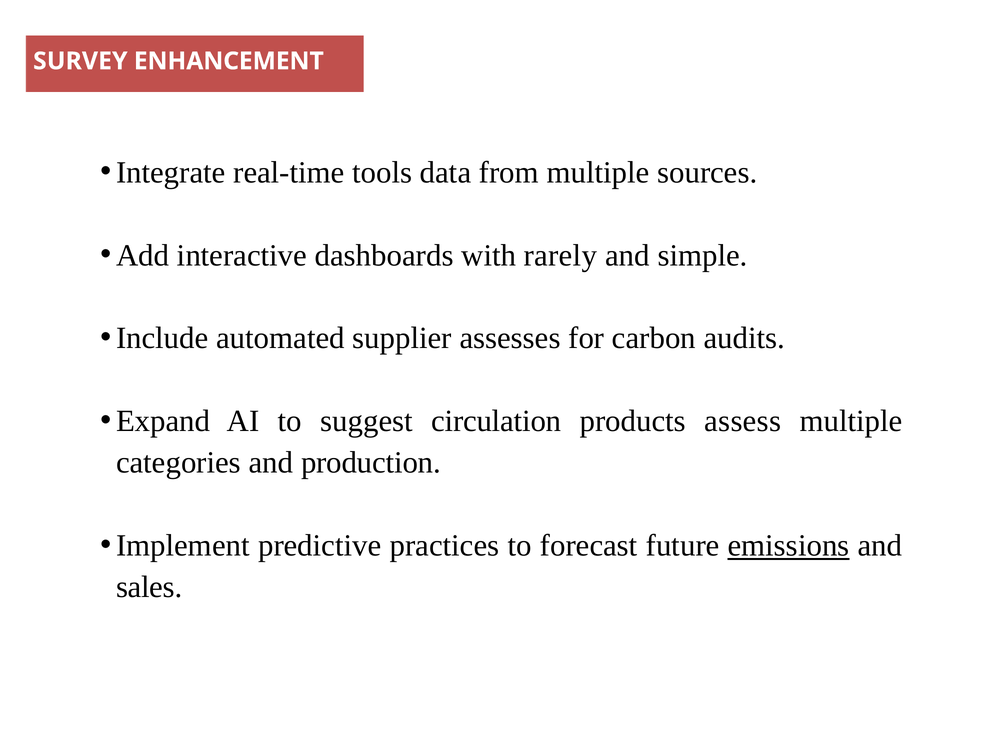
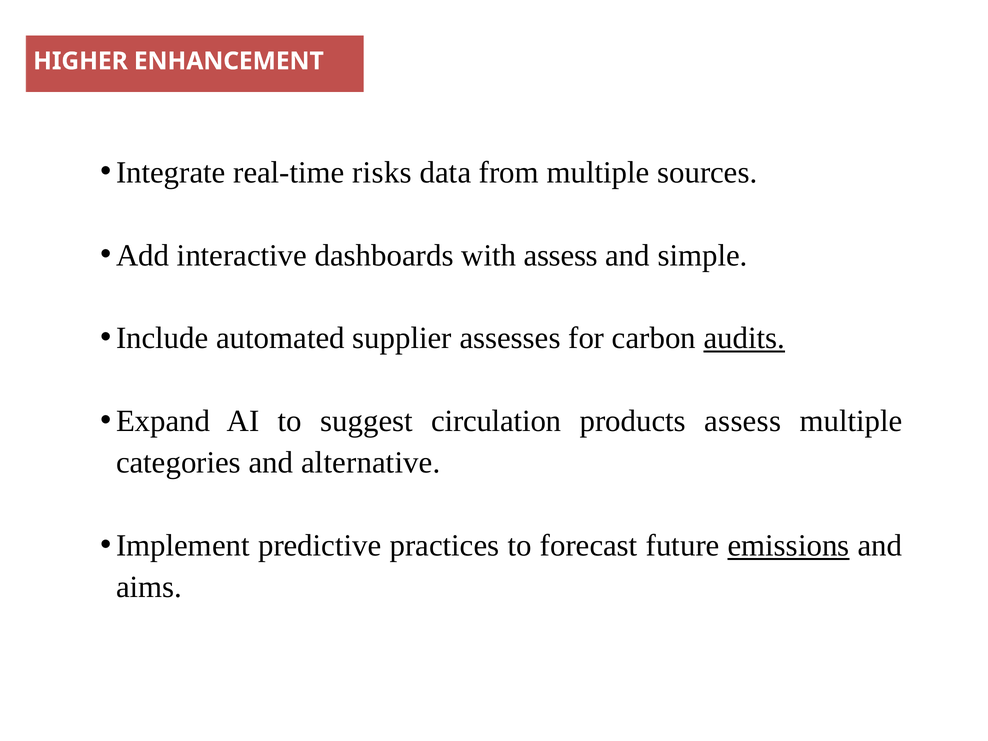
SURVEY: SURVEY -> HIGHER
tools: tools -> risks
with rarely: rarely -> assess
audits underline: none -> present
production: production -> alternative
sales: sales -> aims
